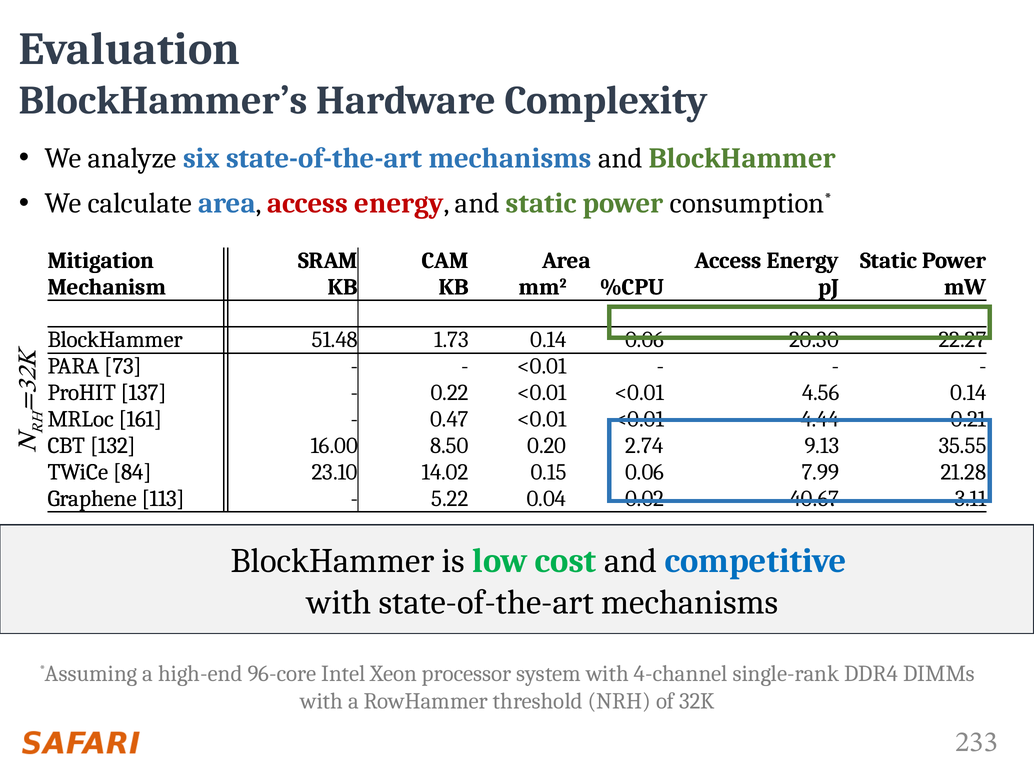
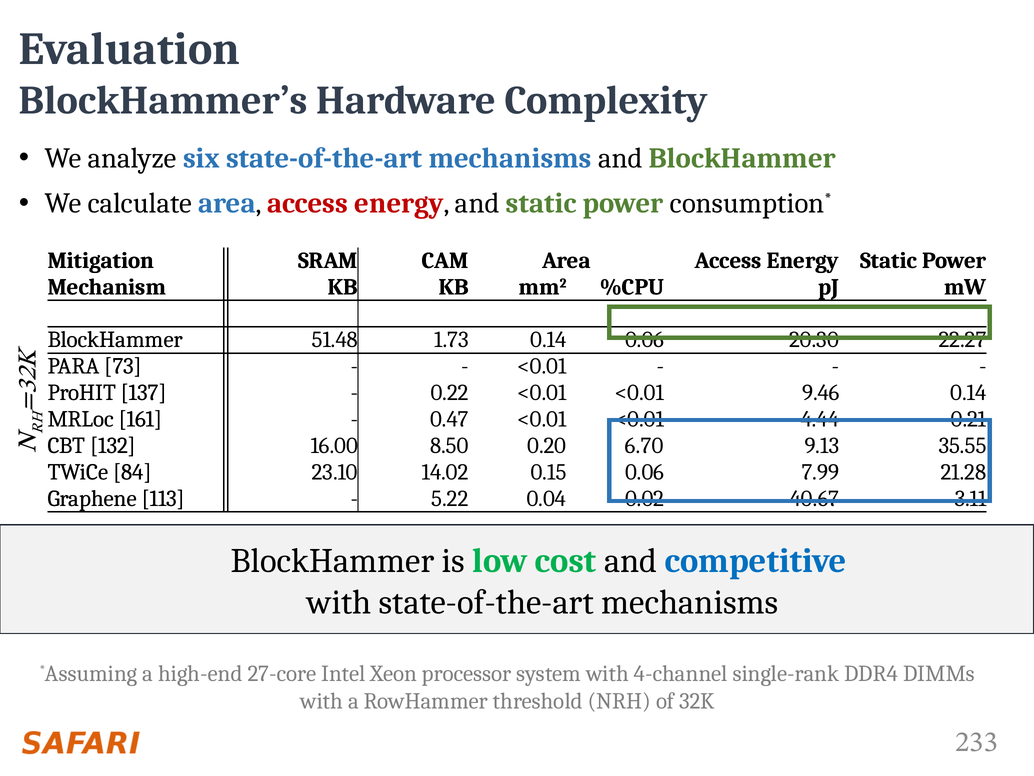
4.56: 4.56 -> 9.46
2.74: 2.74 -> 6.70
96-core: 96-core -> 27-core
